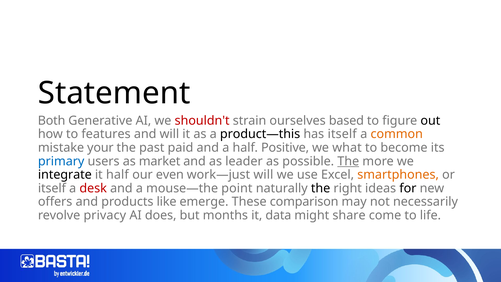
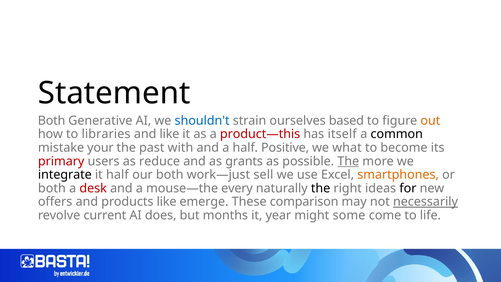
shouldn't colour: red -> blue
out colour: black -> orange
features: features -> libraries
and will: will -> like
product—this colour: black -> red
common colour: orange -> black
paid: paid -> with
primary colour: blue -> red
market: market -> reduce
leader: leader -> grants
our even: even -> both
work—just will: will -> sell
itself at (52, 188): itself -> both
point: point -> every
necessarily underline: none -> present
privacy: privacy -> current
data: data -> year
share: share -> some
